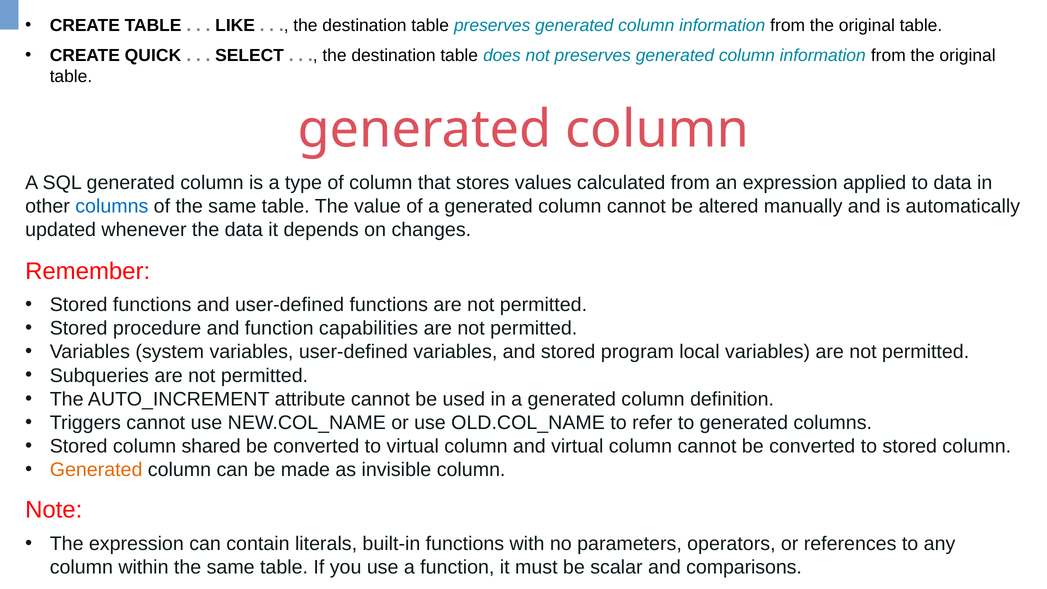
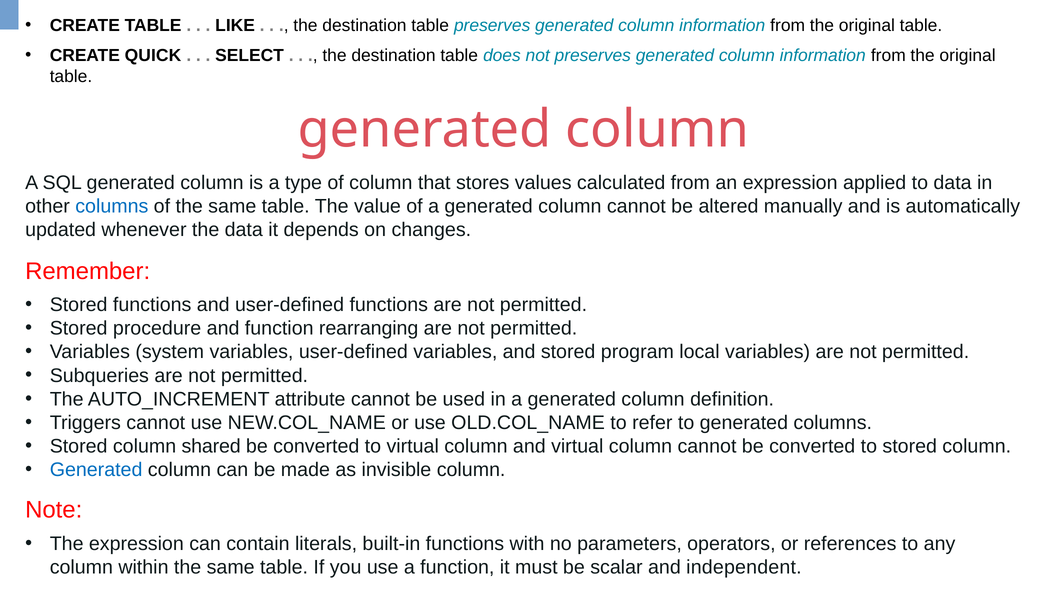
capabilities: capabilities -> rearranging
Generated at (96, 470) colour: orange -> blue
comparisons: comparisons -> independent
